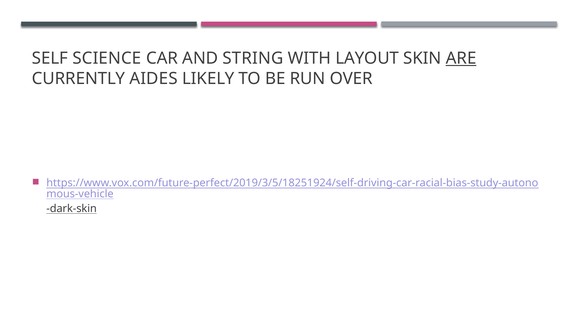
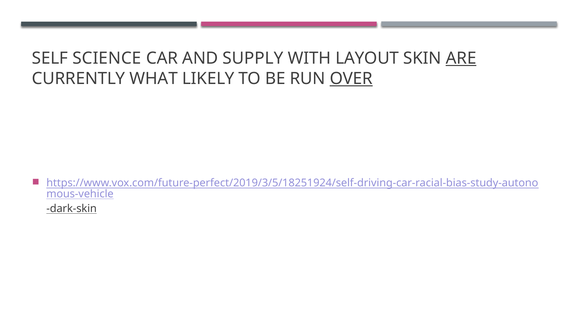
STRING: STRING -> SUPPLY
AIDES: AIDES -> WHAT
OVER underline: none -> present
